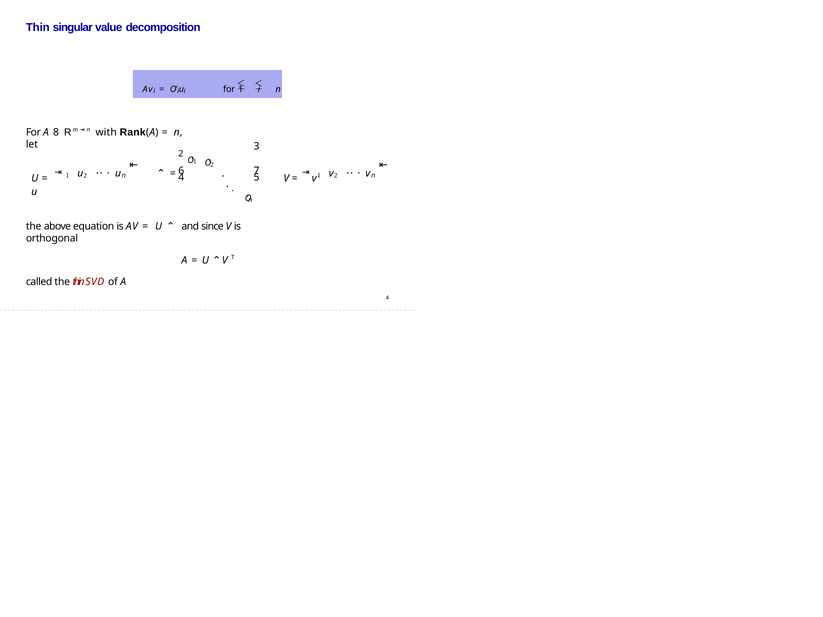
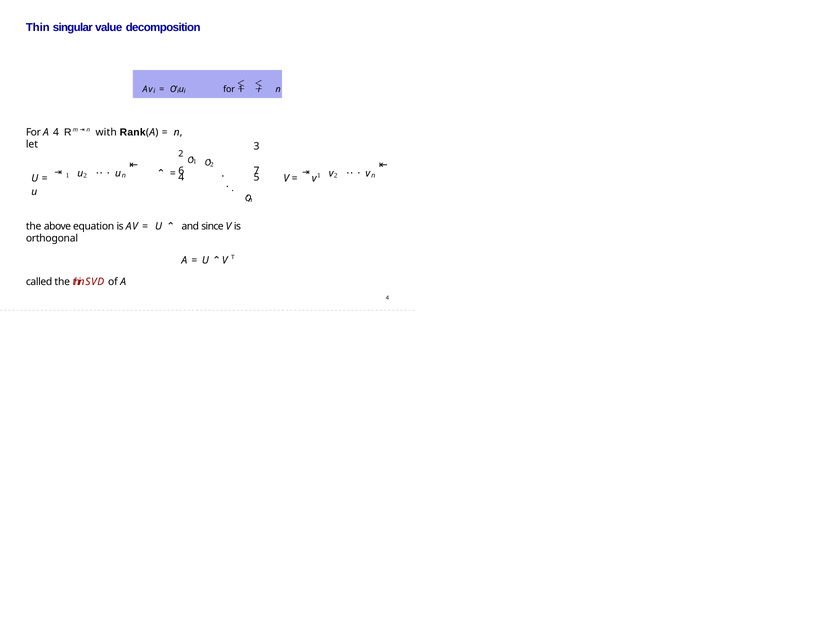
For A 8: 8 -> 4
